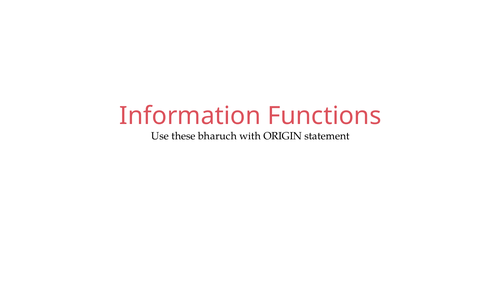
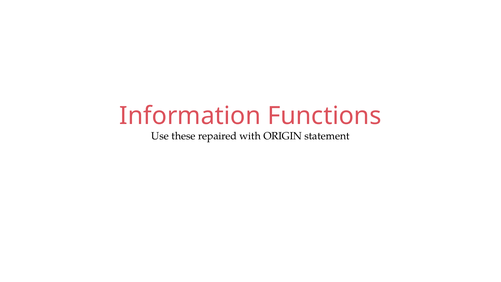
bharuch: bharuch -> repaired
